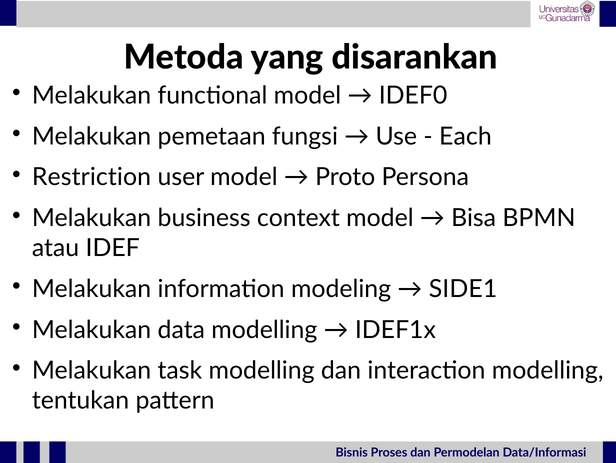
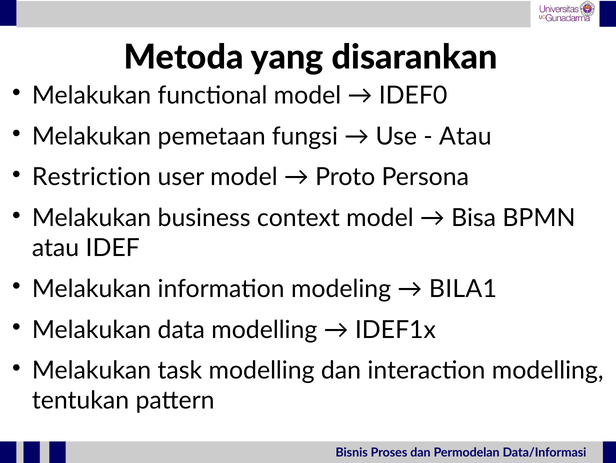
Each at (465, 136): Each -> Atau
SIDE1: SIDE1 -> BILA1
